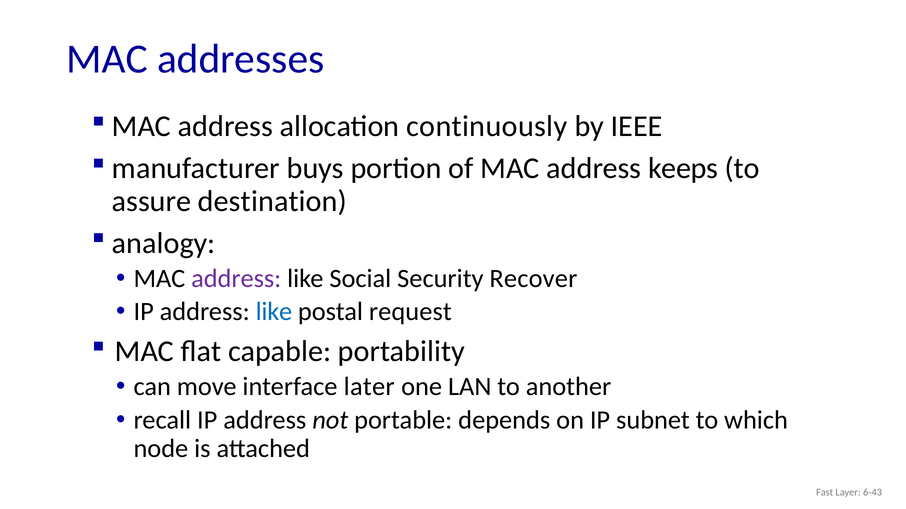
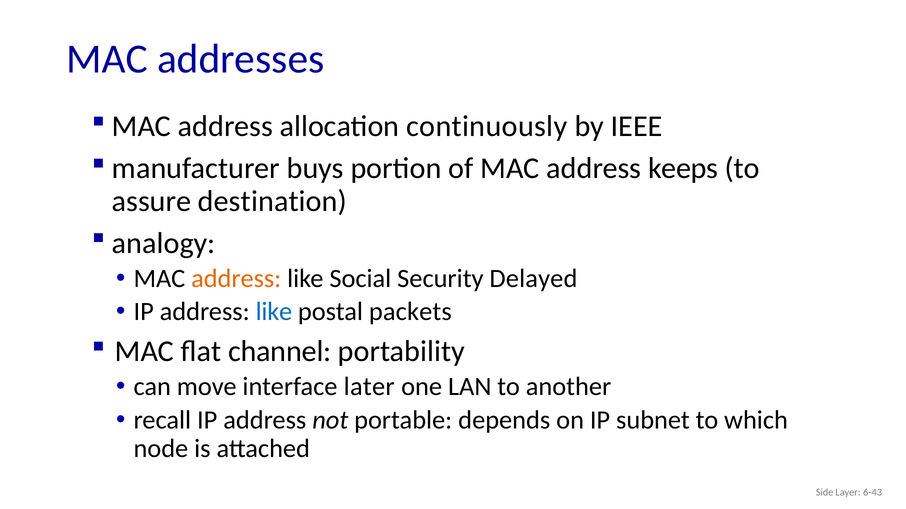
address at (236, 279) colour: purple -> orange
Recover: Recover -> Delayed
request: request -> packets
capable: capable -> channel
Fast: Fast -> Side
